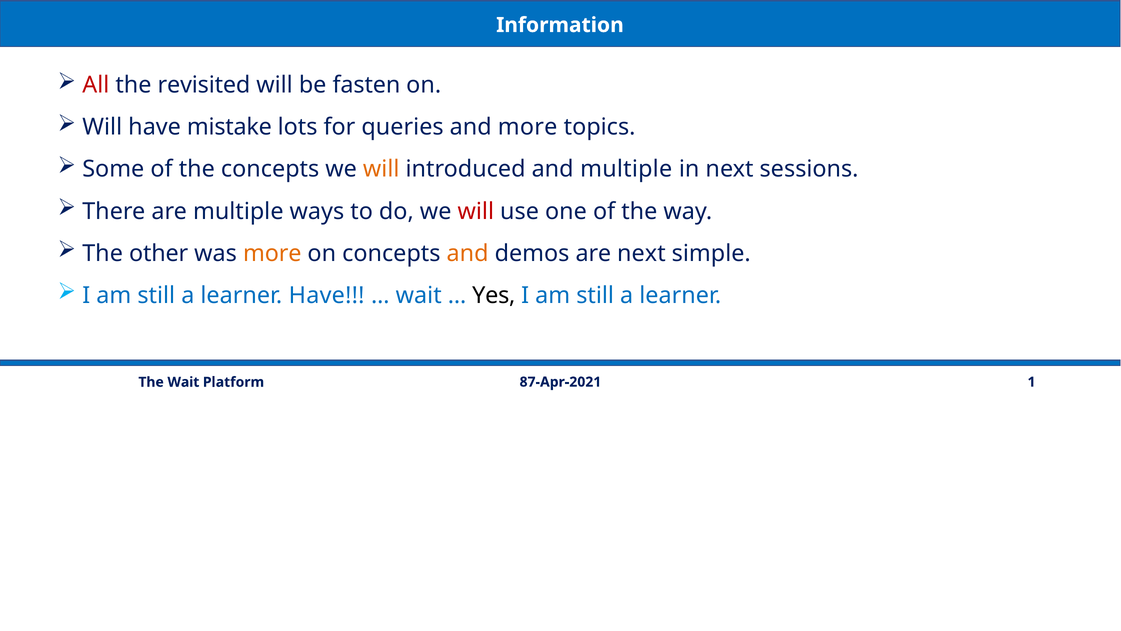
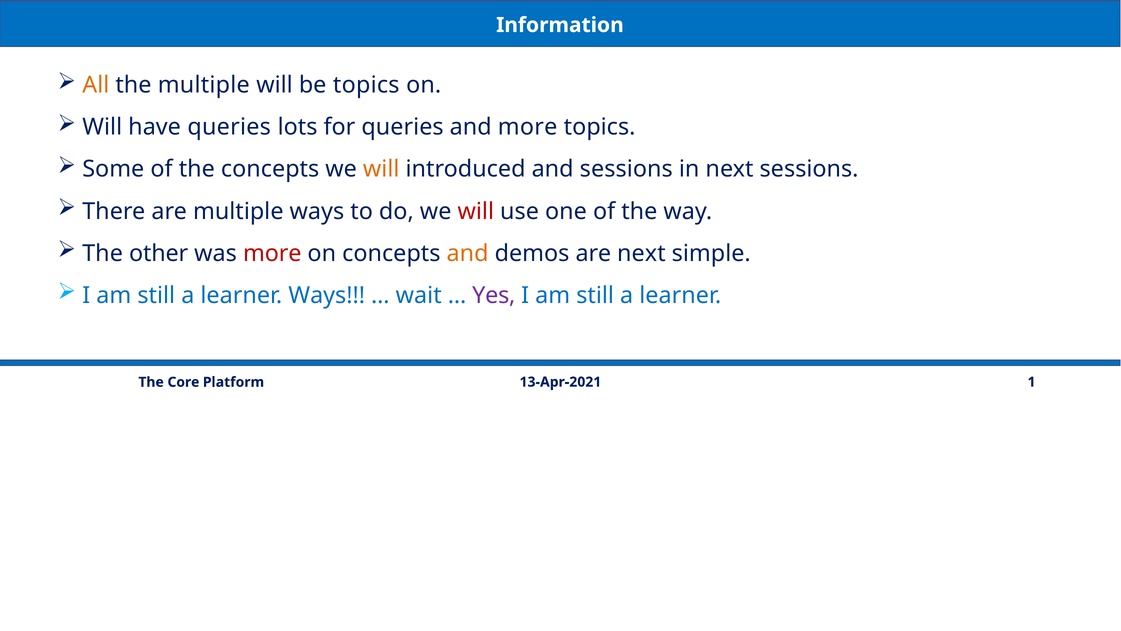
All colour: red -> orange
the revisited: revisited -> multiple
be fasten: fasten -> topics
have mistake: mistake -> queries
and multiple: multiple -> sessions
more at (272, 253) colour: orange -> red
learner Have: Have -> Ways
Yes colour: black -> purple
87-Apr-2021: 87-Apr-2021 -> 13-Apr-2021
The Wait: Wait -> Core
